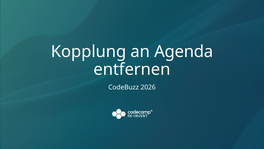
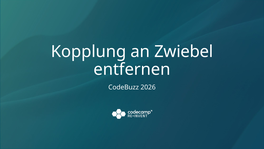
Agenda: Agenda -> Zwiebel
